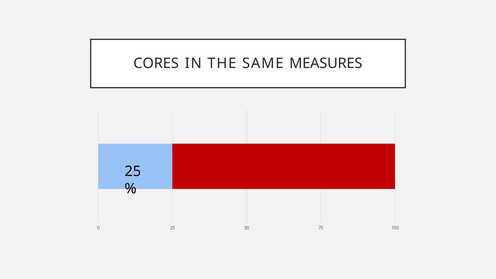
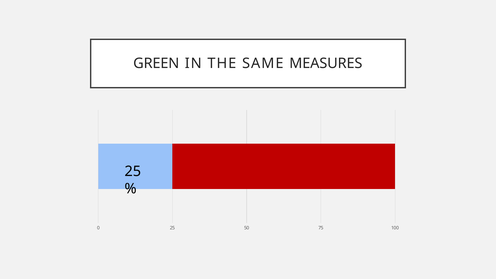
CORES: CORES -> GREEN
